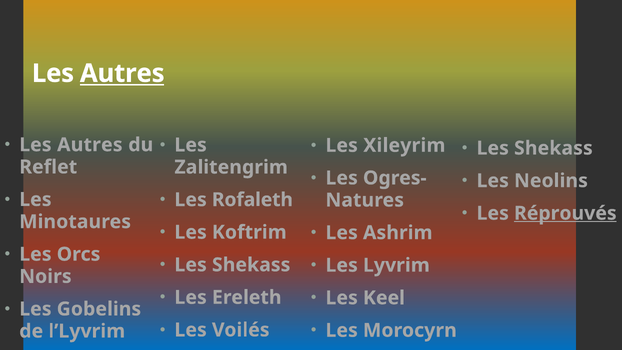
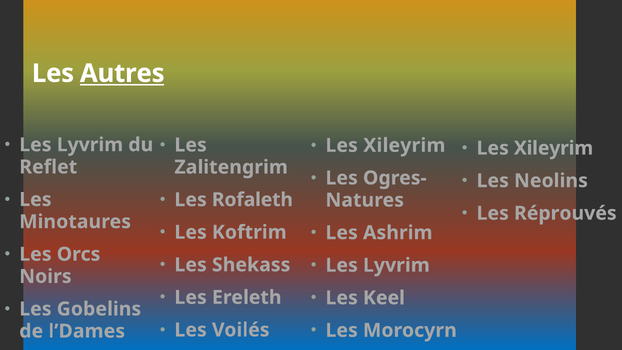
Autres at (90, 145): Autres -> Lyvrim
Shekass at (553, 148): Shekass -> Xileyrim
Réprouvés underline: present -> none
l’Lyvrim: l’Lyvrim -> l’Dames
